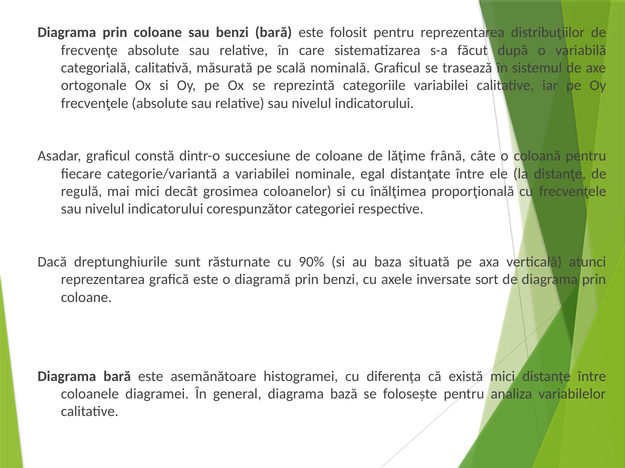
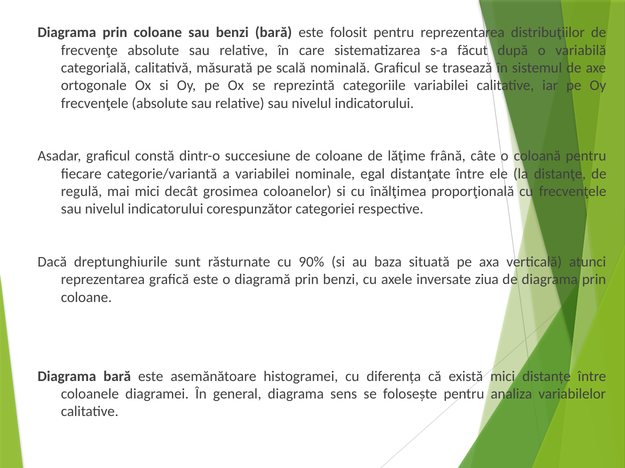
sort: sort -> ziua
bază: bază -> sens
